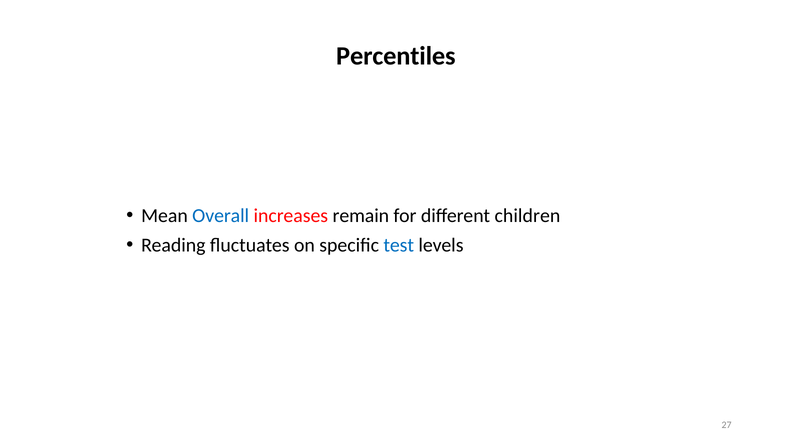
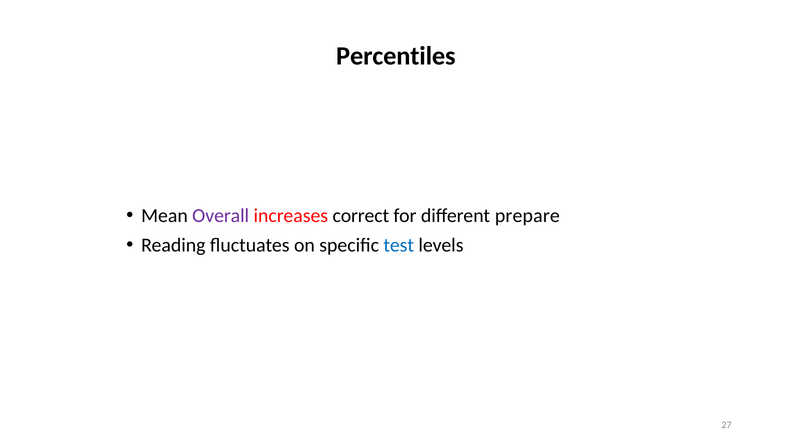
Overall colour: blue -> purple
remain: remain -> correct
children: children -> prepare
